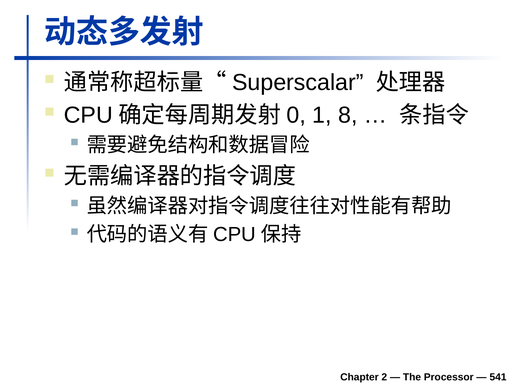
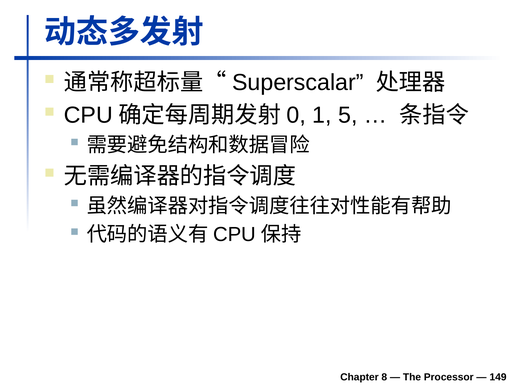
8: 8 -> 5
2: 2 -> 8
541: 541 -> 149
